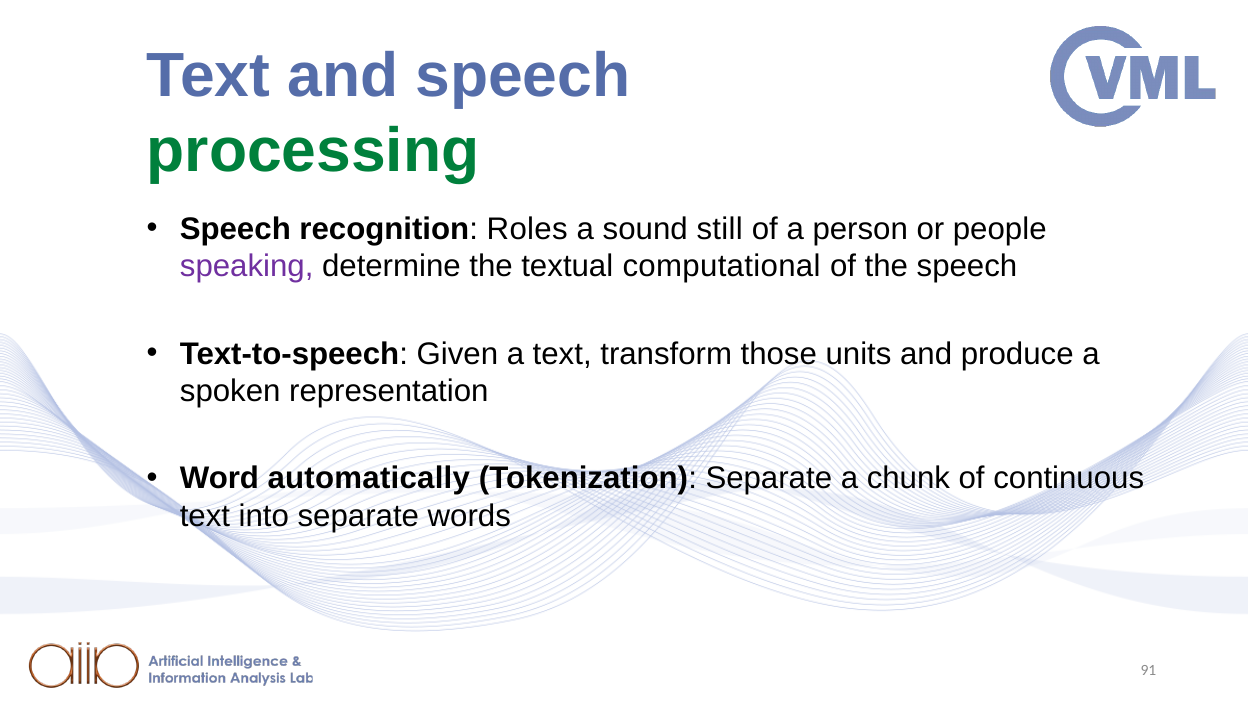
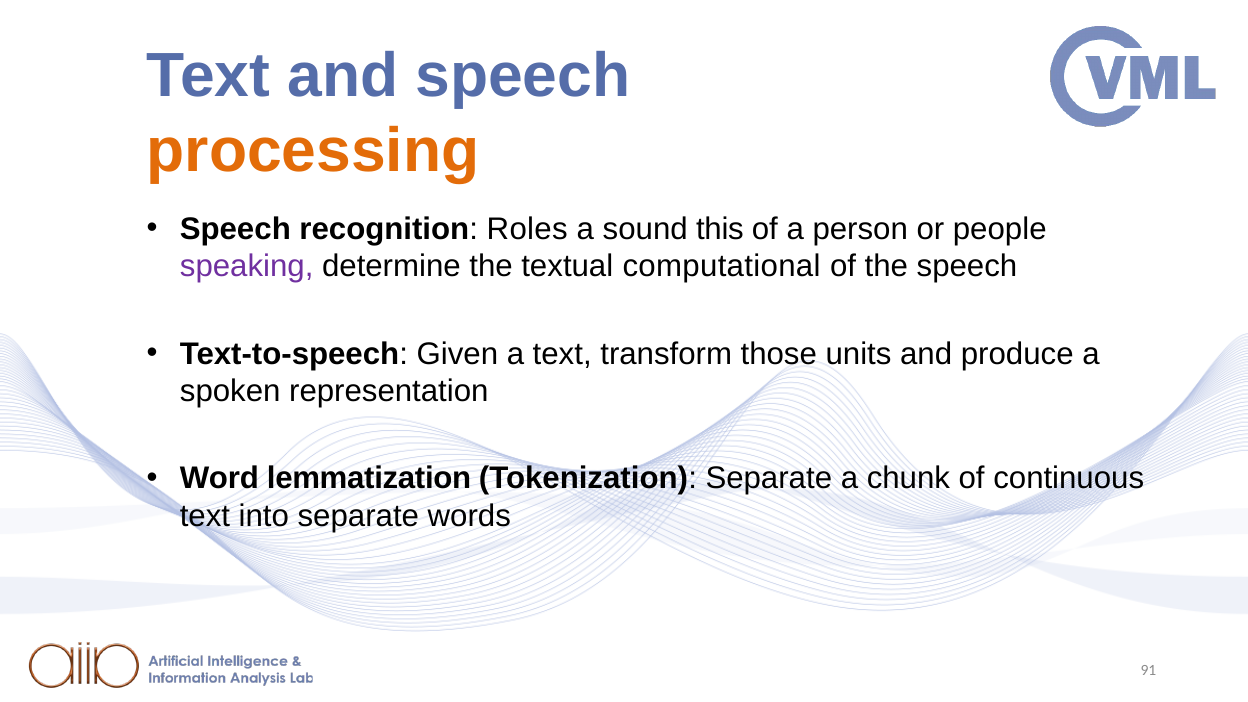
processing colour: green -> orange
still: still -> this
automatically: automatically -> lemmatization
